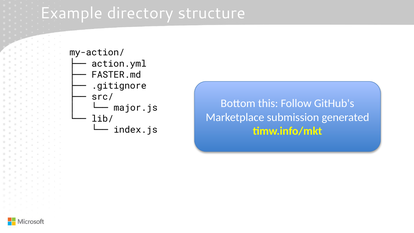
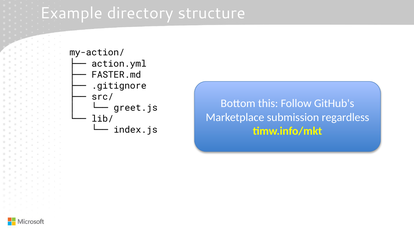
major.js: major.js -> greet.js
generated: generated -> regardless
